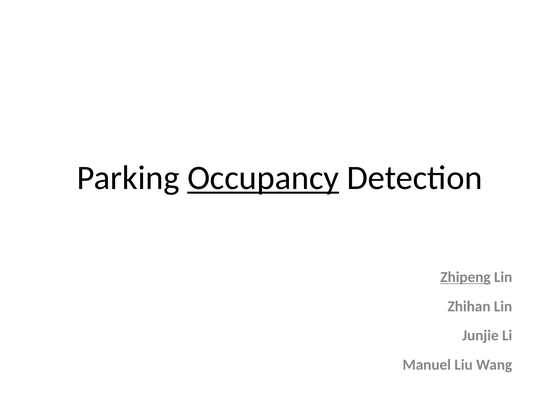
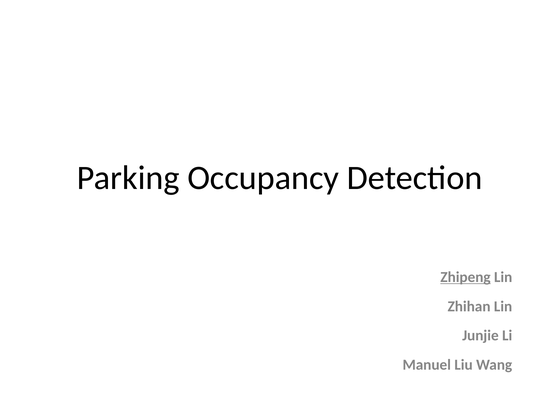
Occupancy underline: present -> none
